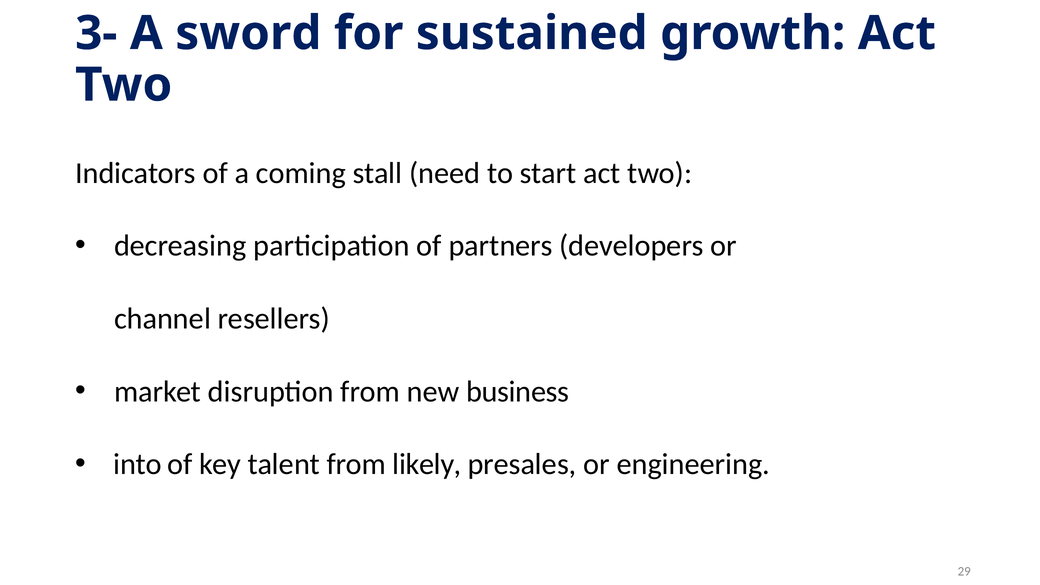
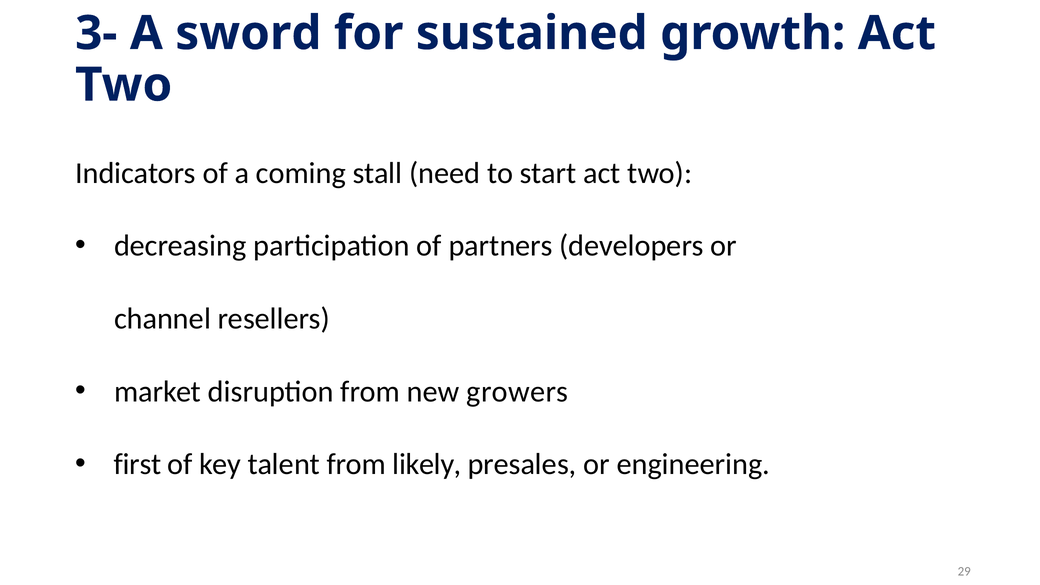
business: business -> growers
into: into -> first
